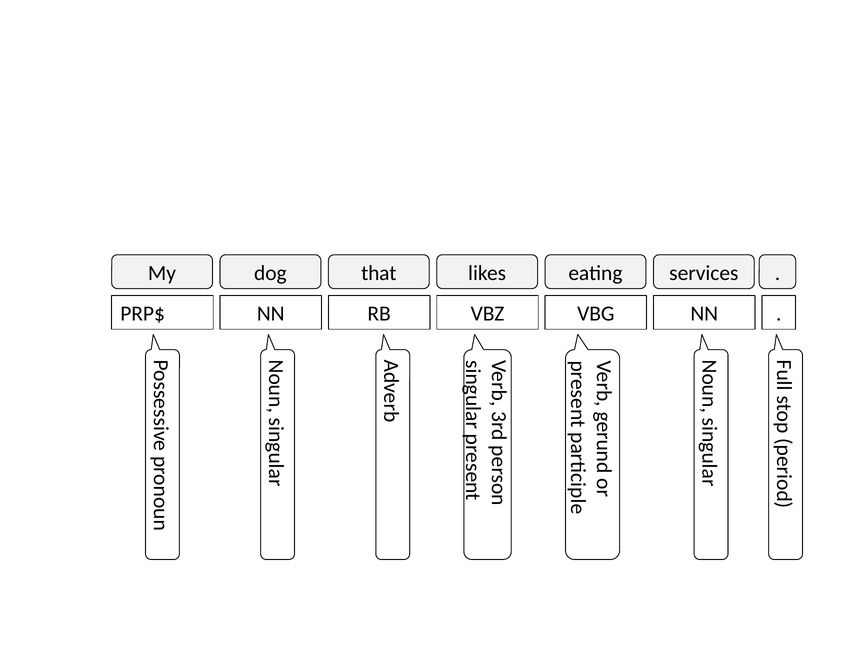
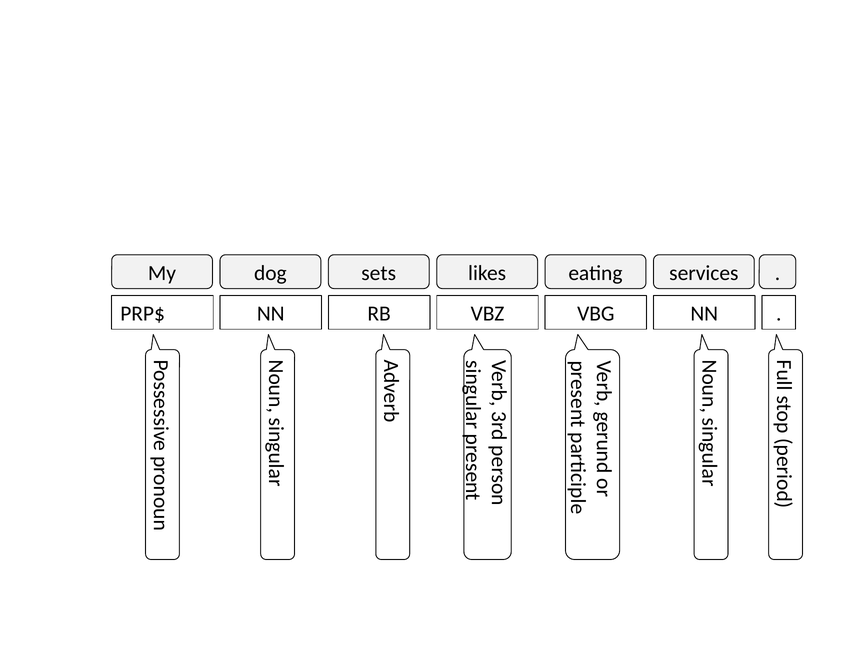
that: that -> sets
